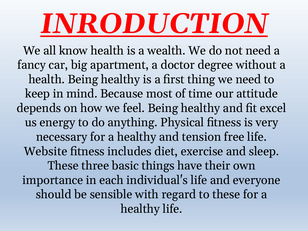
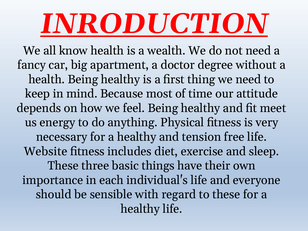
excel: excel -> meet
